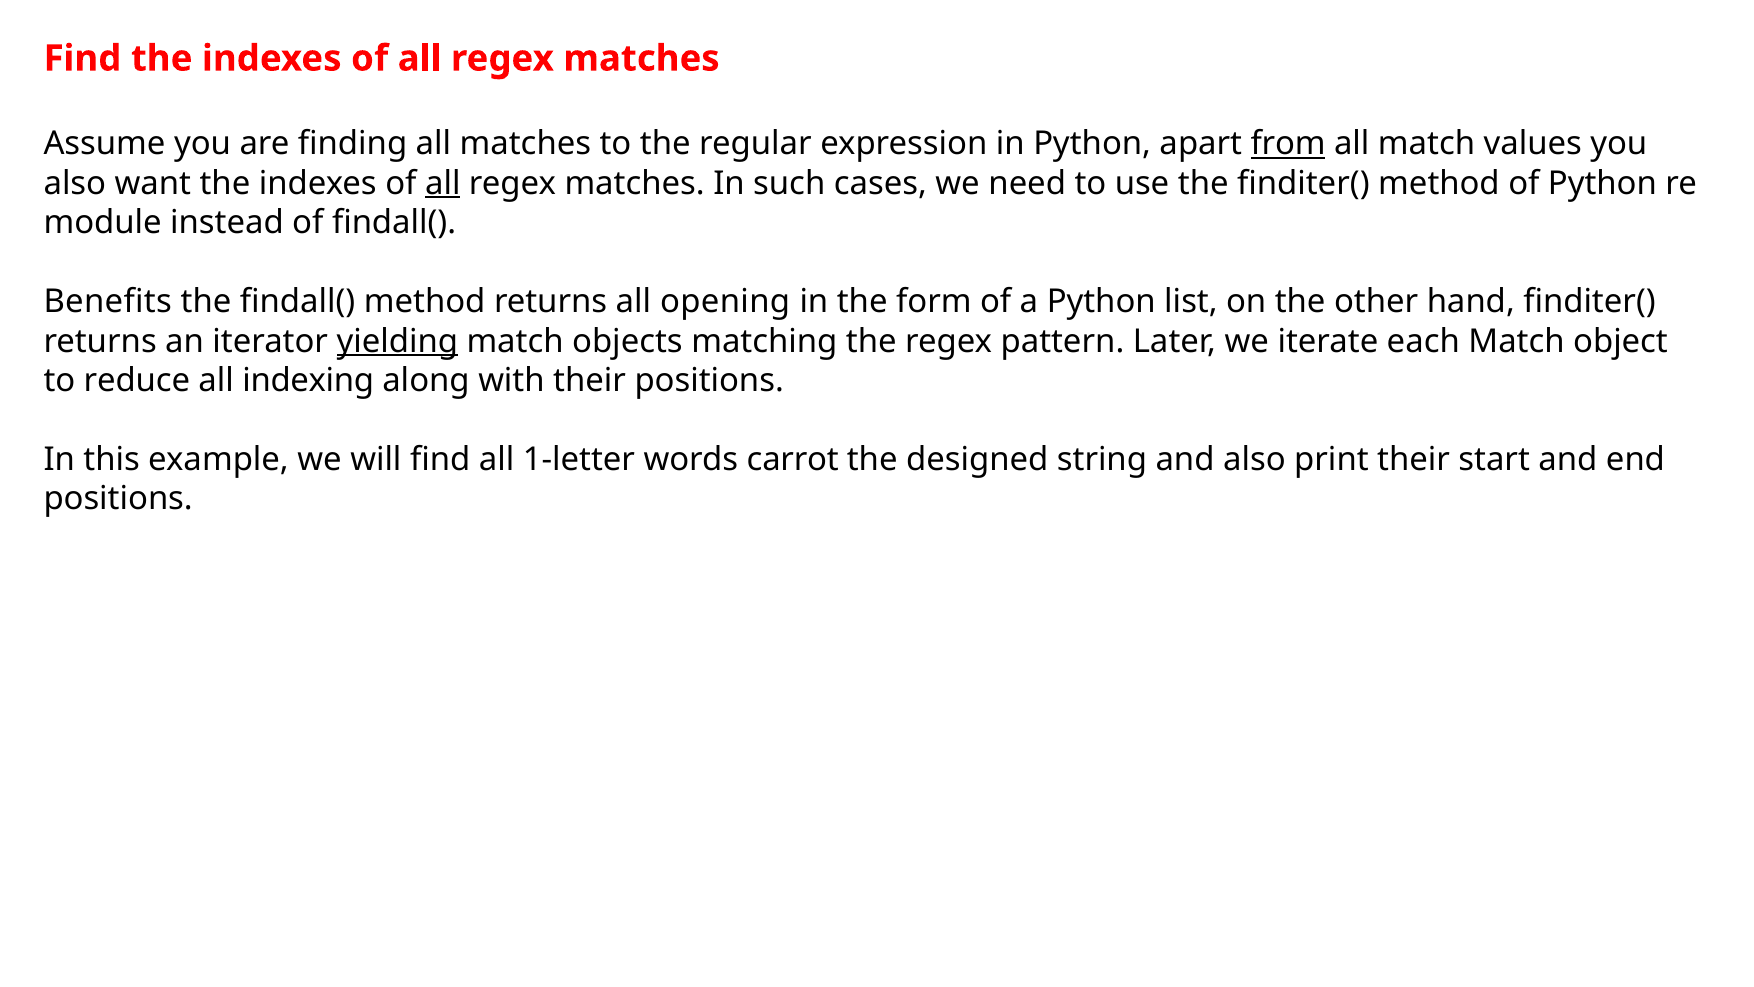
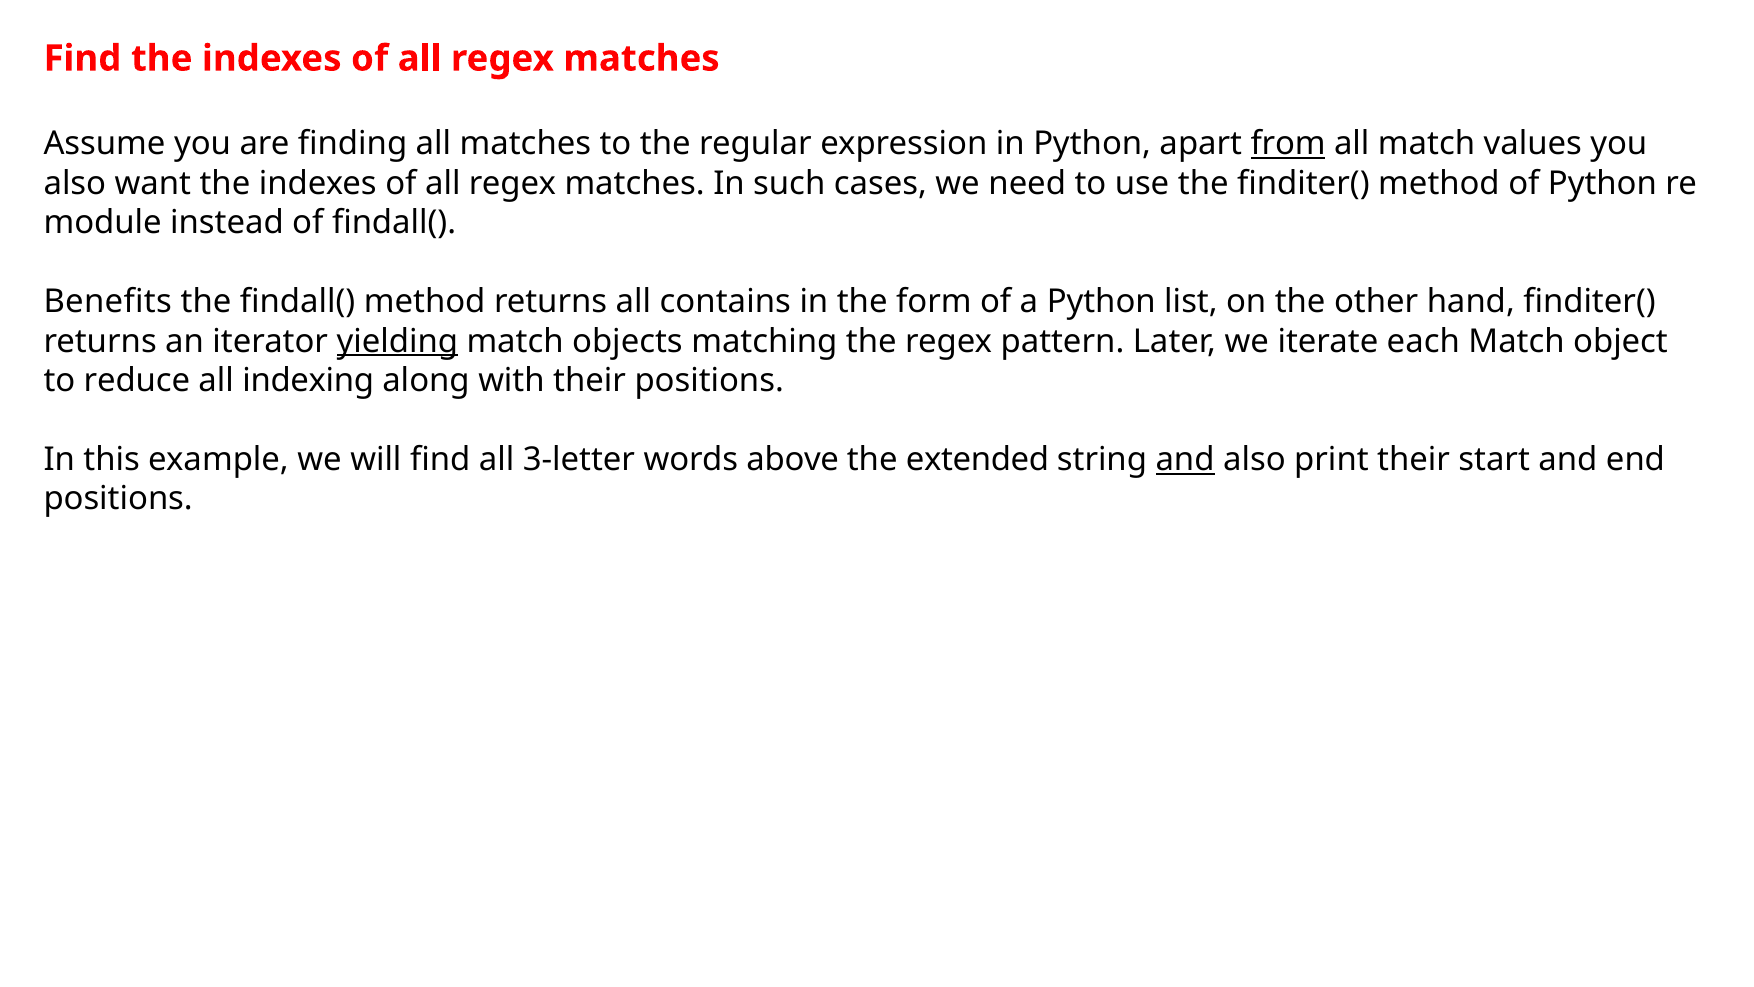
all at (443, 183) underline: present -> none
opening: opening -> contains
1-letter: 1-letter -> 3-letter
carrot: carrot -> above
designed: designed -> extended
and at (1185, 459) underline: none -> present
